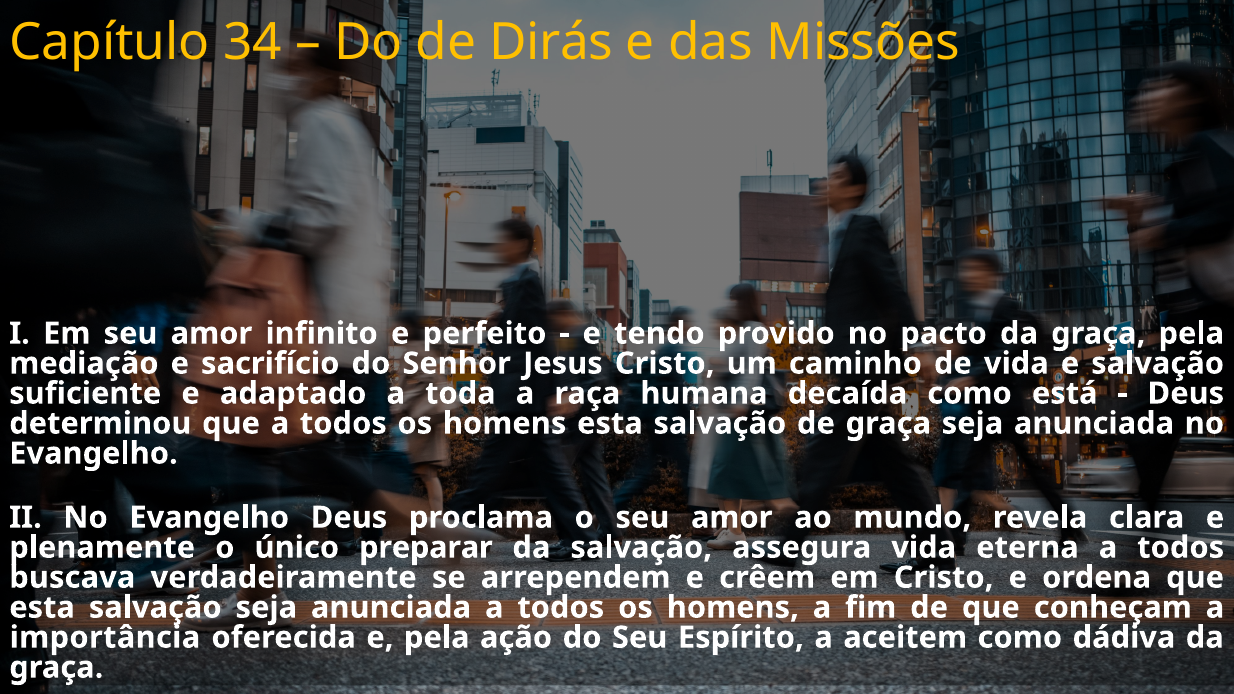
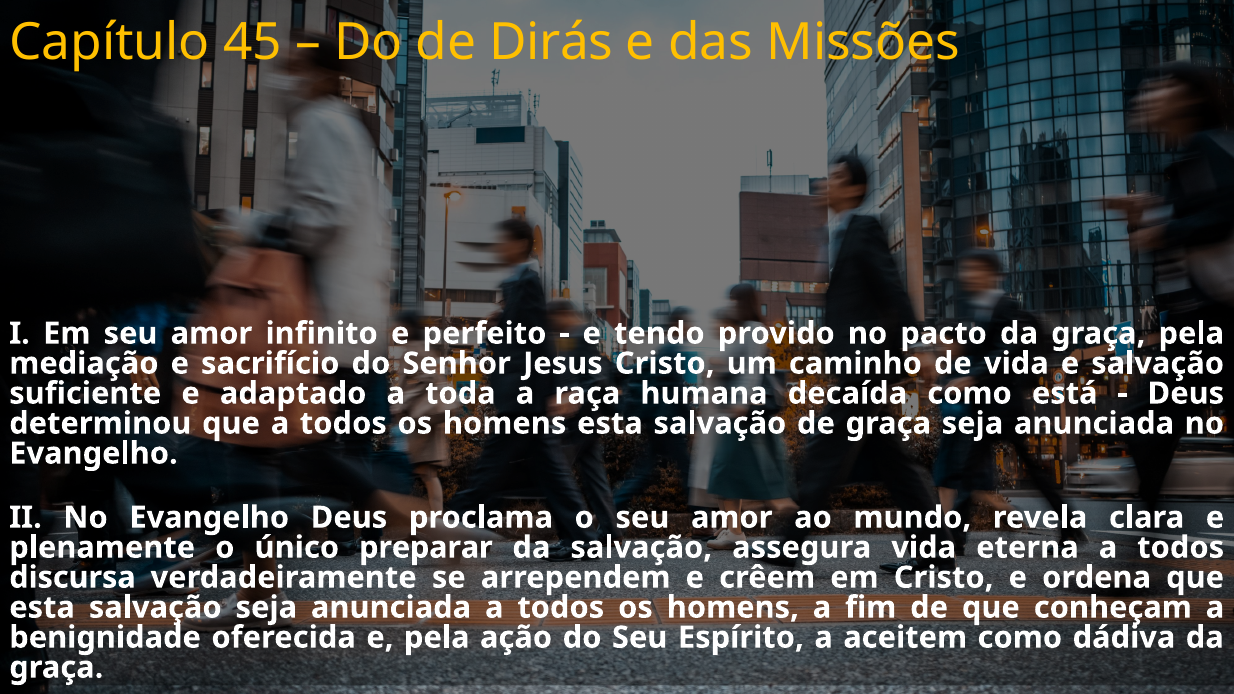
34: 34 -> 45
buscava: buscava -> discursa
importância: importância -> benignidade
